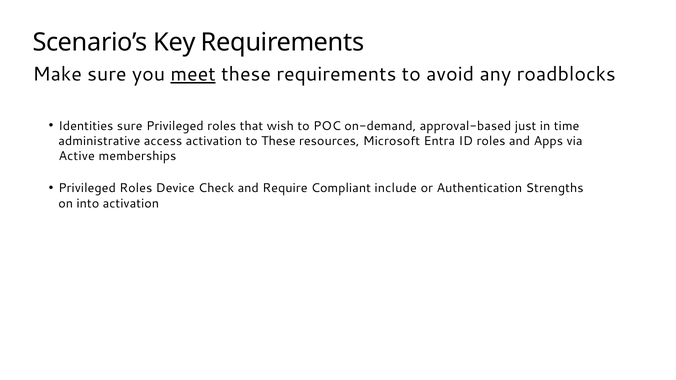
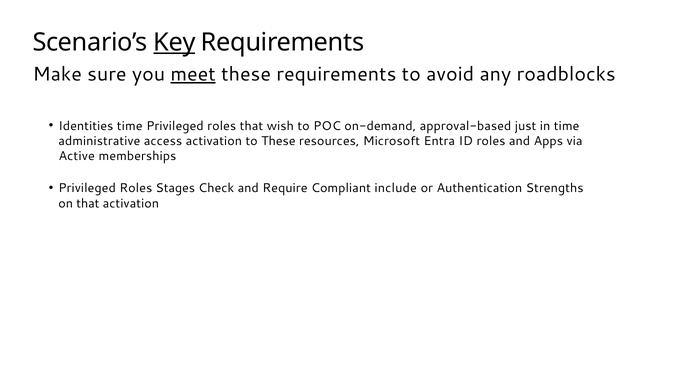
Key underline: none -> present
Identities sure: sure -> time
Device: Device -> Stages
on into: into -> that
